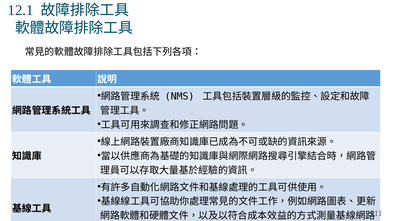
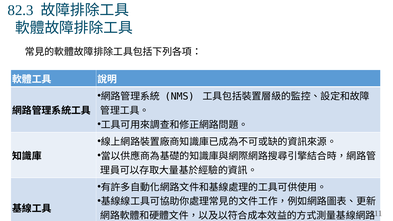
12.1: 12.1 -> 82.3
